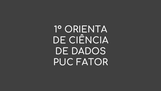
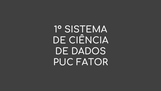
ORIENTA: ORIENTA -> SISTEMA
